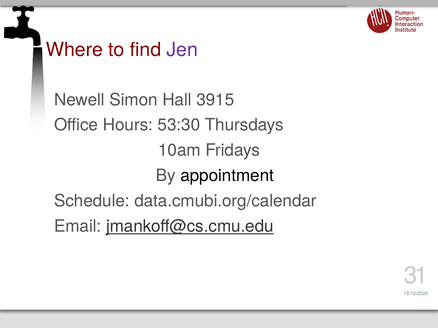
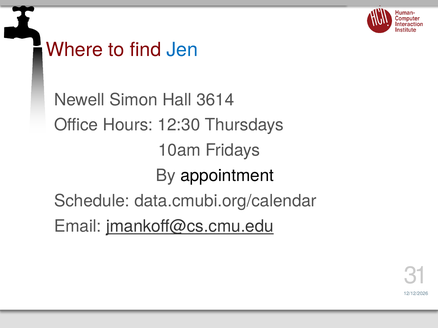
Jen colour: purple -> blue
3915: 3915 -> 3614
53:30: 53:30 -> 12:30
